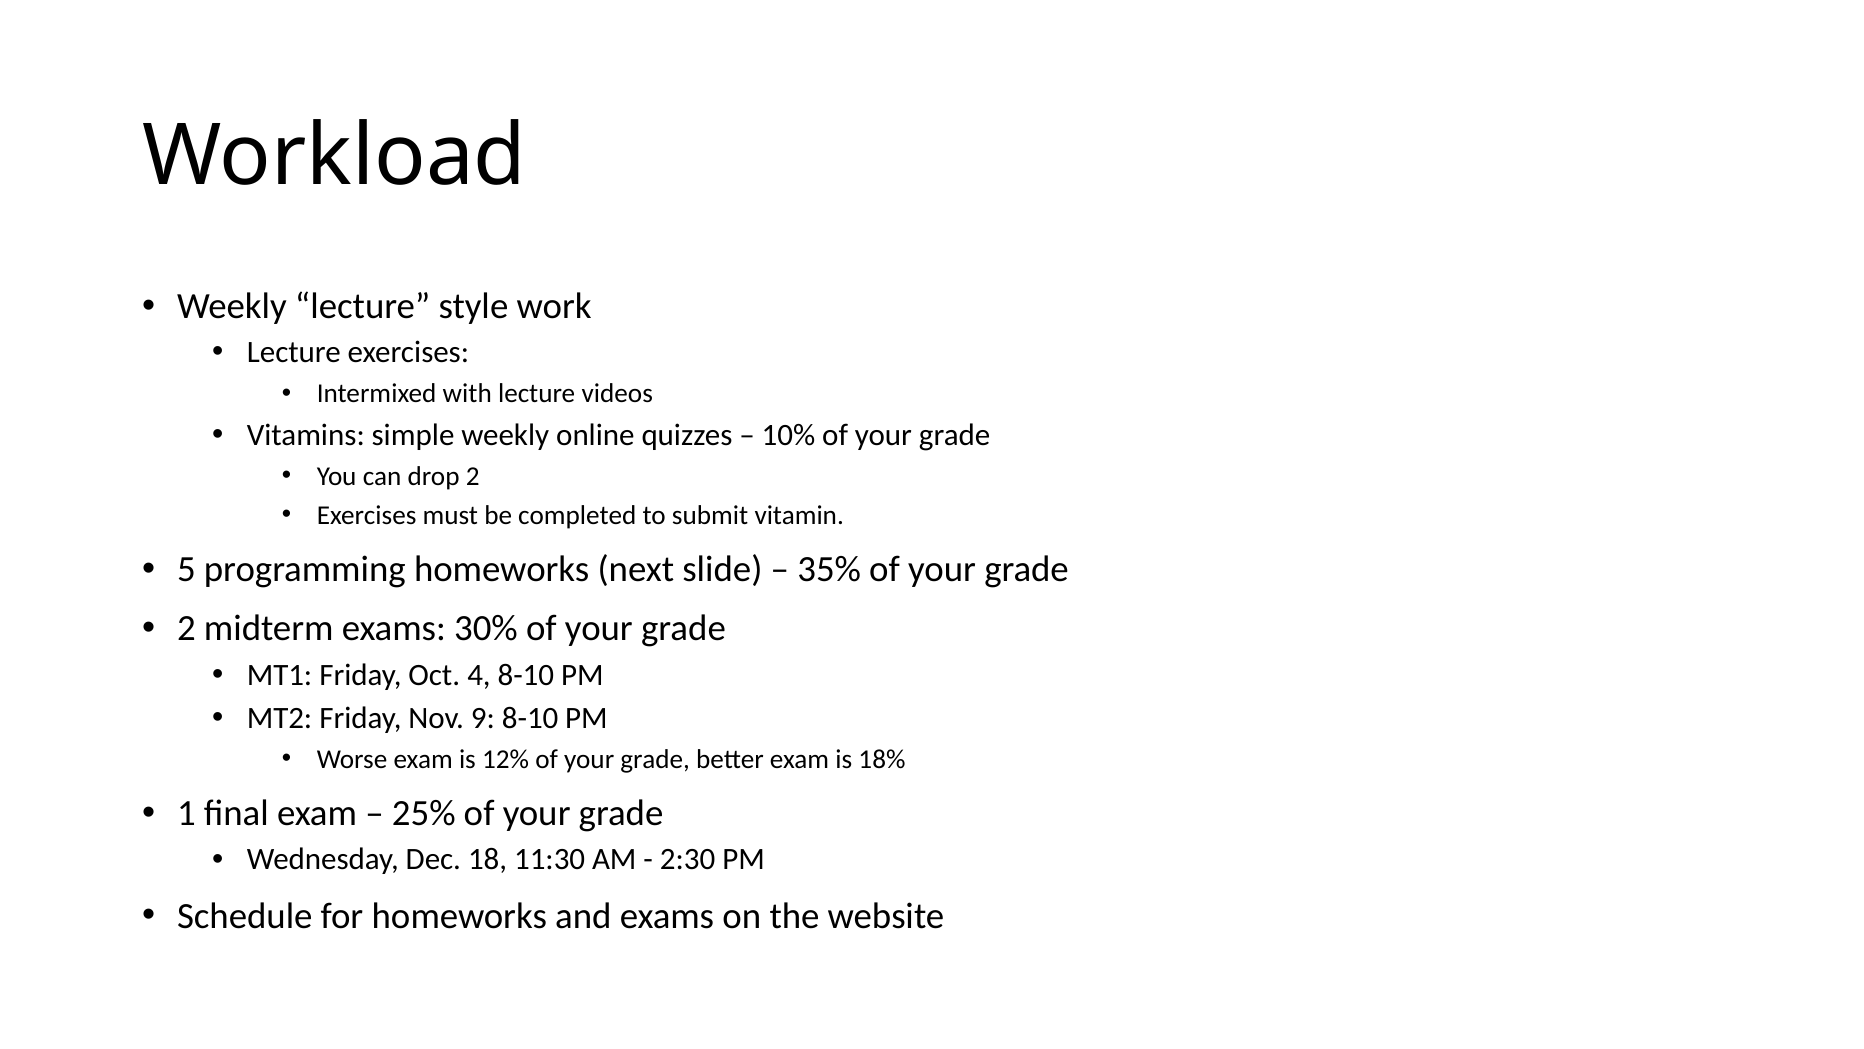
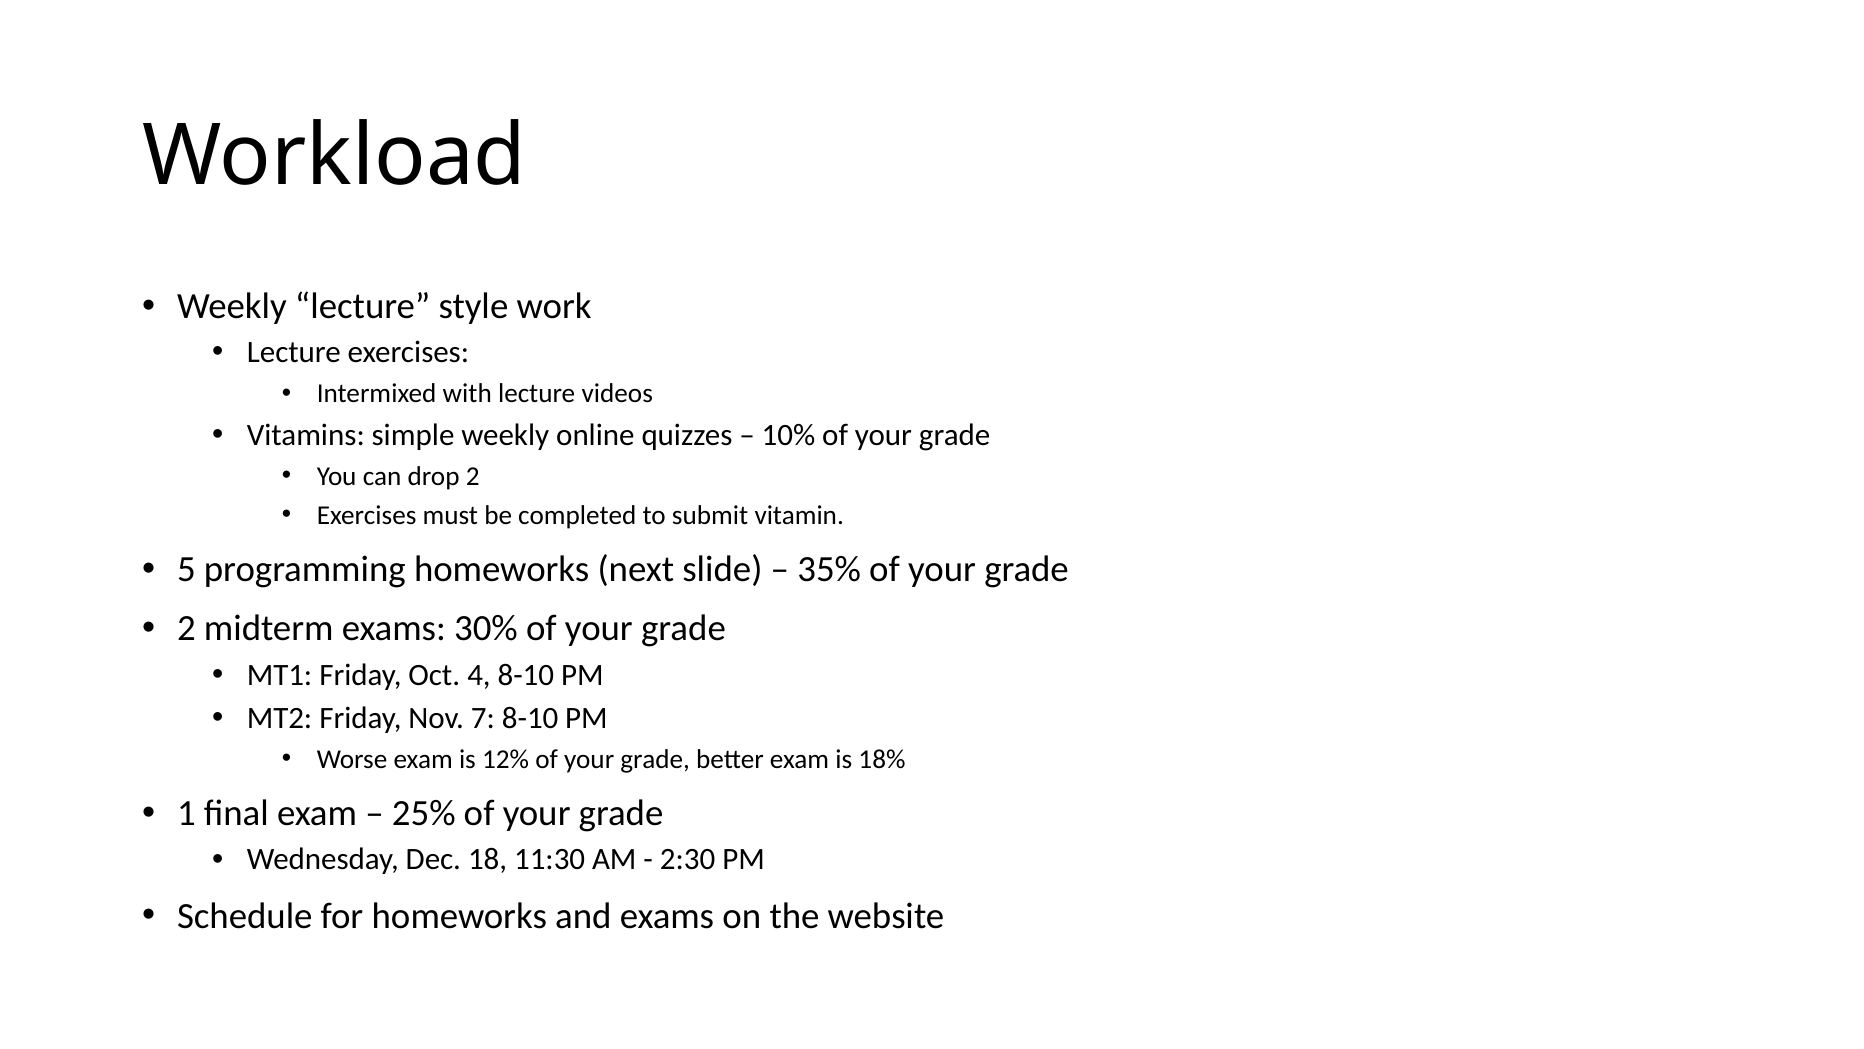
9: 9 -> 7
